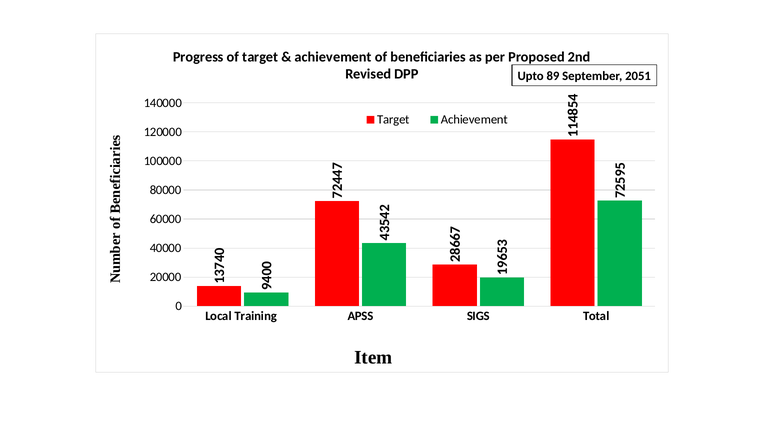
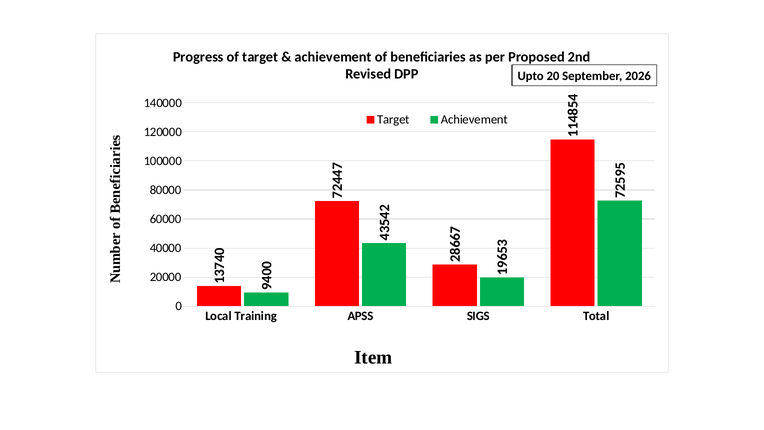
89: 89 -> 20
2051: 2051 -> 2026
